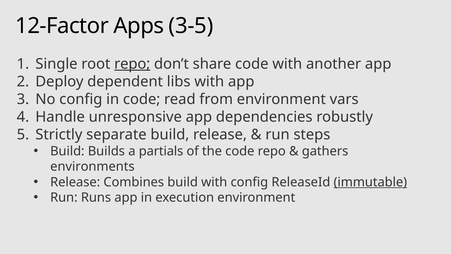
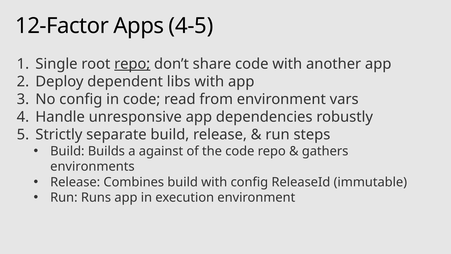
3-5: 3-5 -> 4-5
partials: partials -> against
immutable underline: present -> none
